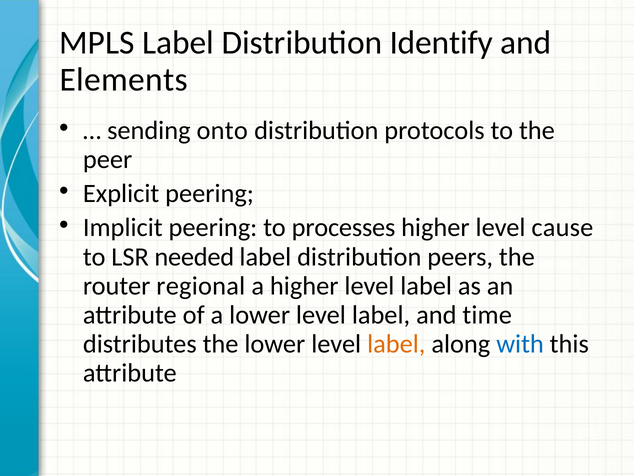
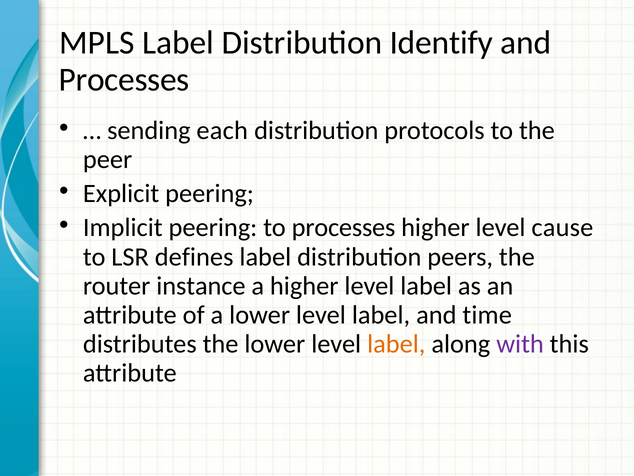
Elements at (124, 79): Elements -> Processes
onto: onto -> each
needed: needed -> defines
regional: regional -> instance
with colour: blue -> purple
